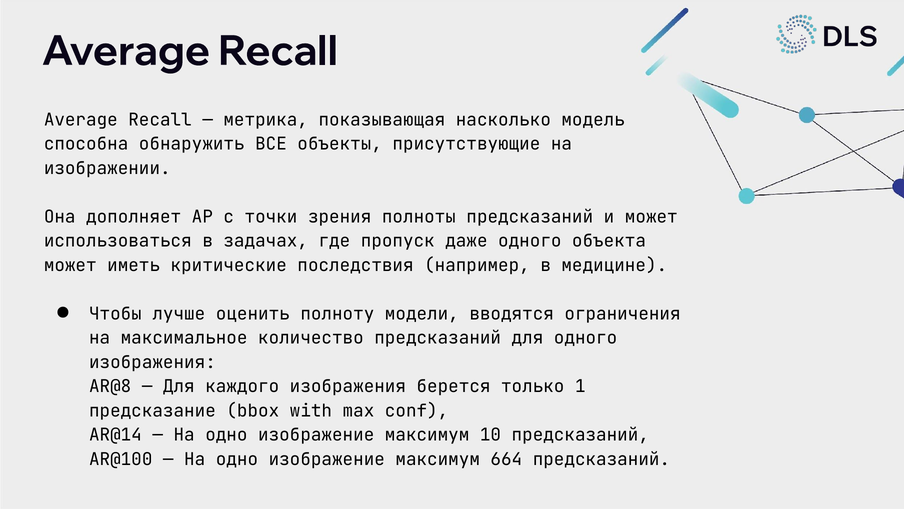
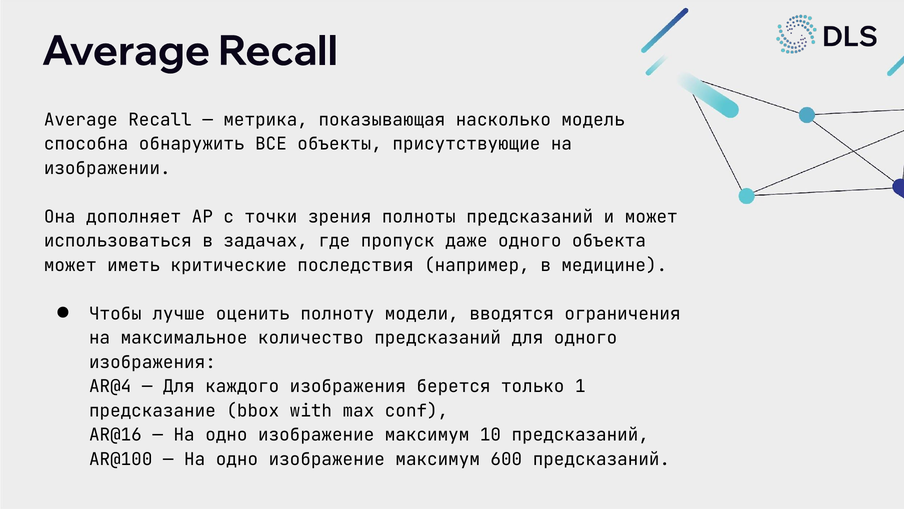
AR@8: AR@8 -> AR@4
AR@14: AR@14 -> AR@16
664: 664 -> 600
